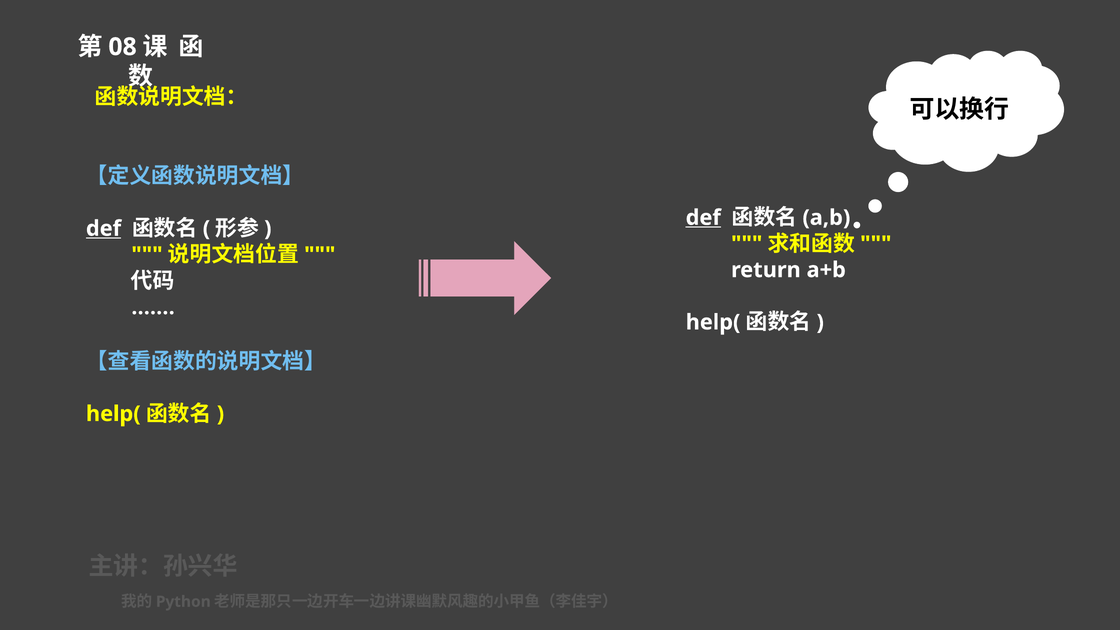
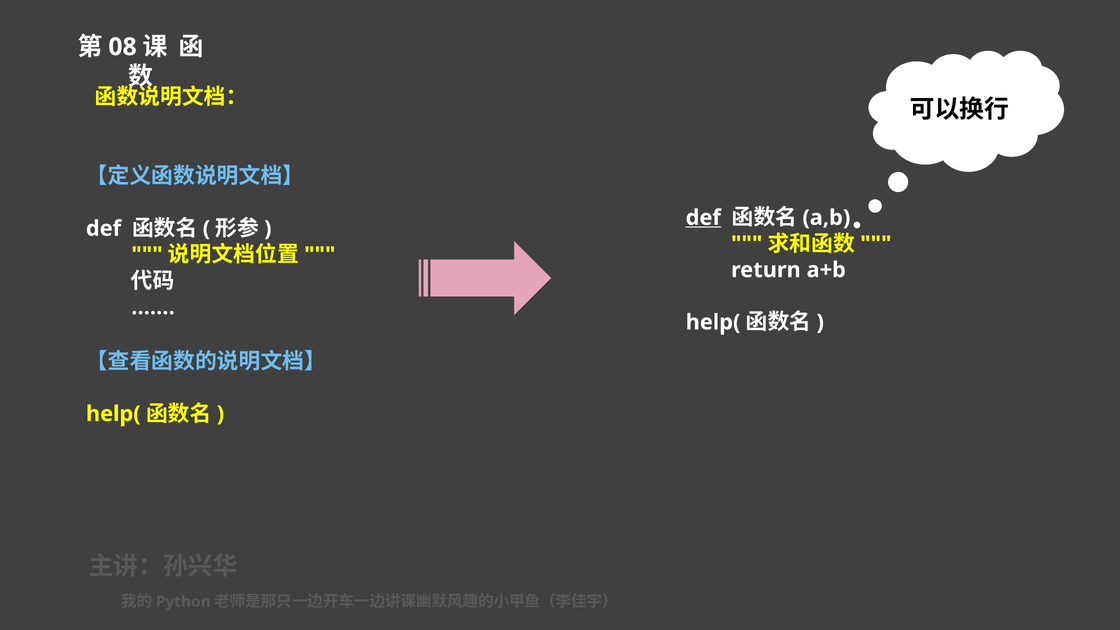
def at (104, 229) underline: present -> none
